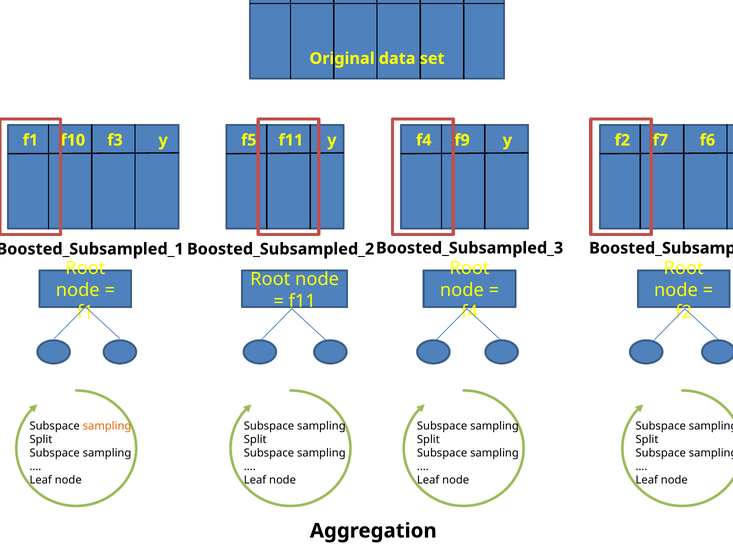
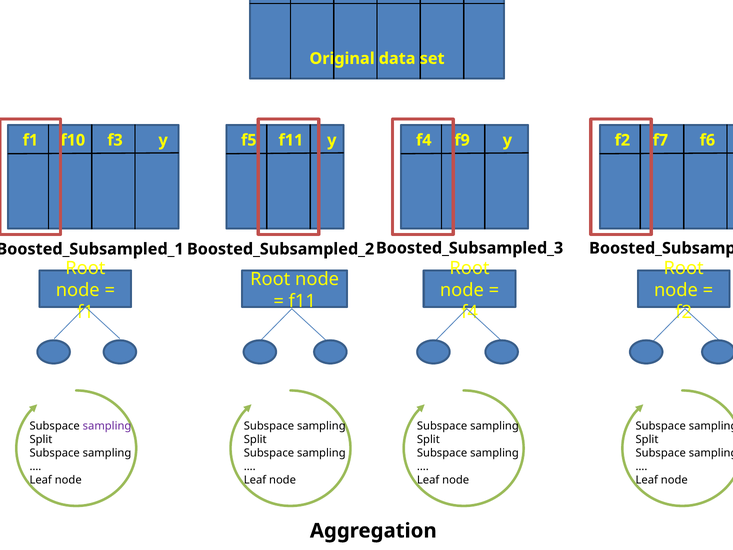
sampling at (107, 426) colour: orange -> purple
